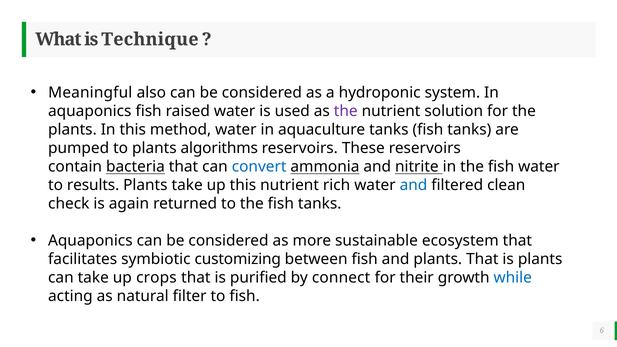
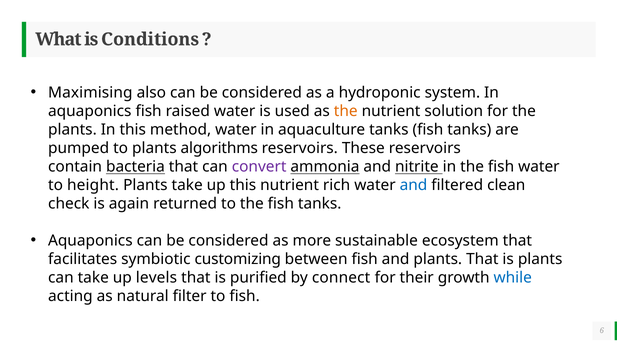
Technique: Technique -> Conditions
Meaningful: Meaningful -> Maximising
the at (346, 111) colour: purple -> orange
convert colour: blue -> purple
results: results -> height
crops: crops -> levels
